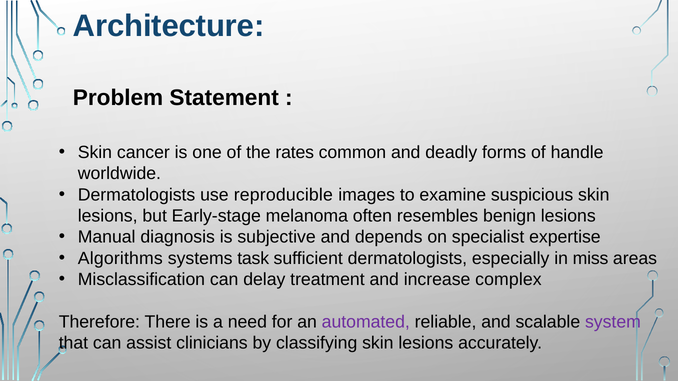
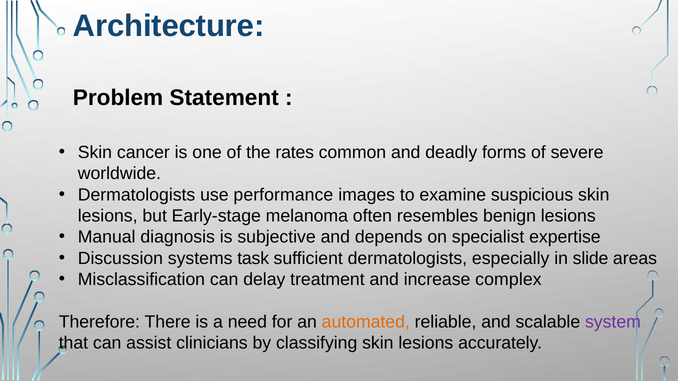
handle: handle -> severe
reproducible: reproducible -> performance
Algorithms: Algorithms -> Discussion
miss: miss -> slide
automated colour: purple -> orange
